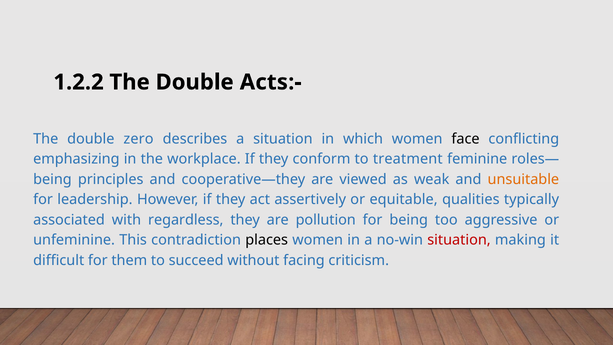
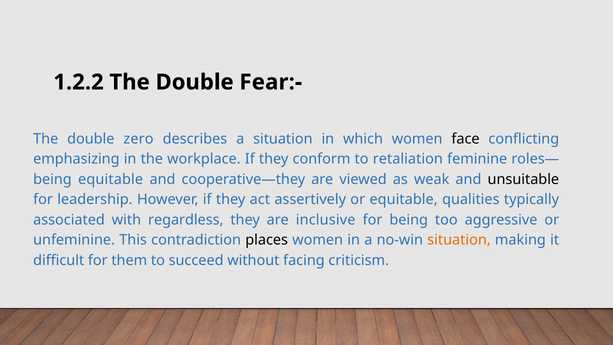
Acts:-: Acts:- -> Fear:-
treatment: treatment -> retaliation
being principles: principles -> equitable
unsuitable colour: orange -> black
pollution: pollution -> inclusive
situation at (459, 240) colour: red -> orange
